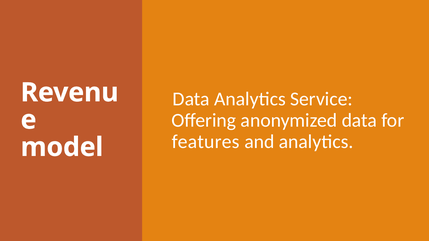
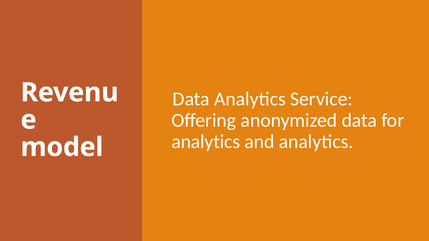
features at (206, 142): features -> analytics
